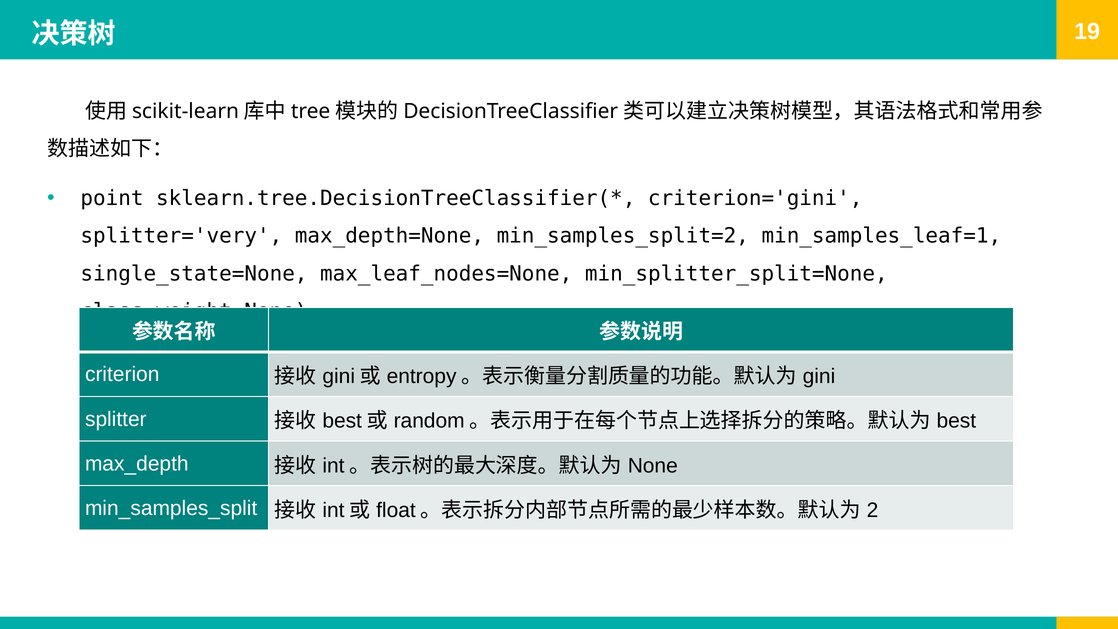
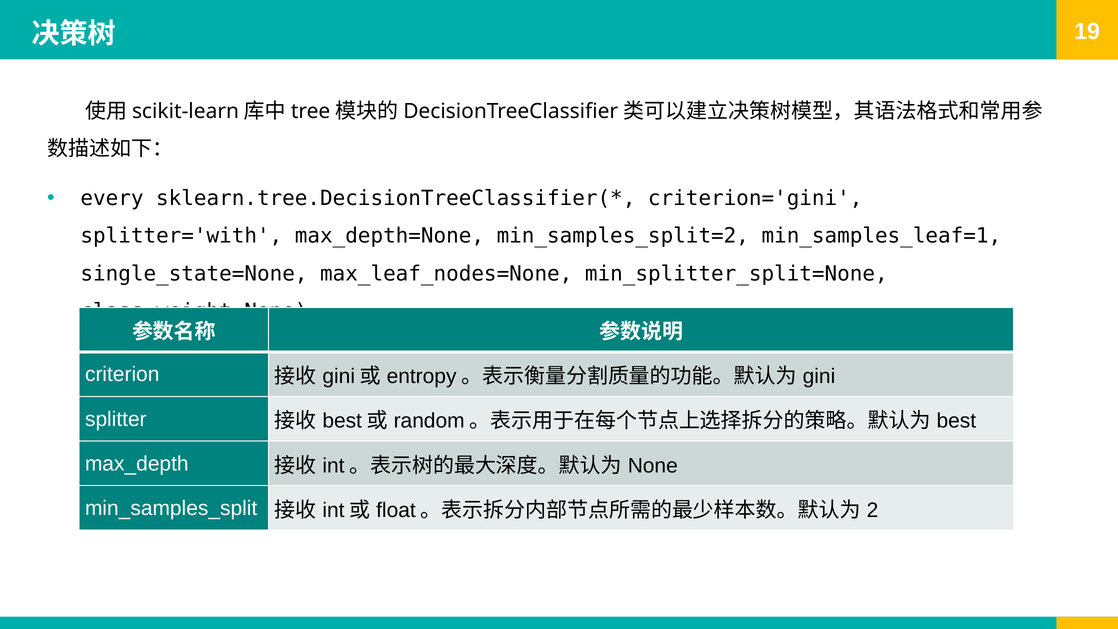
point: point -> every
splitter='very: splitter='very -> splitter='with
